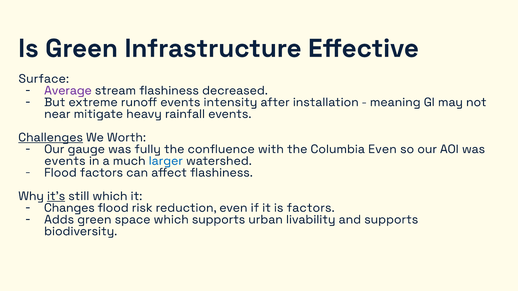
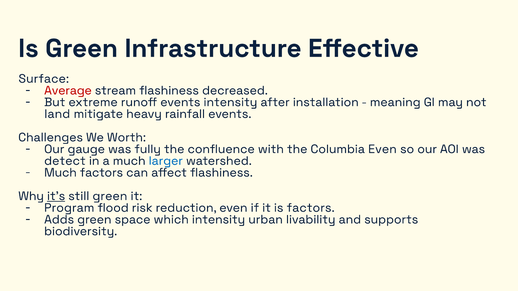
Average colour: purple -> red
near: near -> land
Challenges underline: present -> none
events at (65, 161): events -> detect
Flood at (60, 173): Flood -> Much
still which: which -> green
Changes: Changes -> Program
which supports: supports -> intensity
